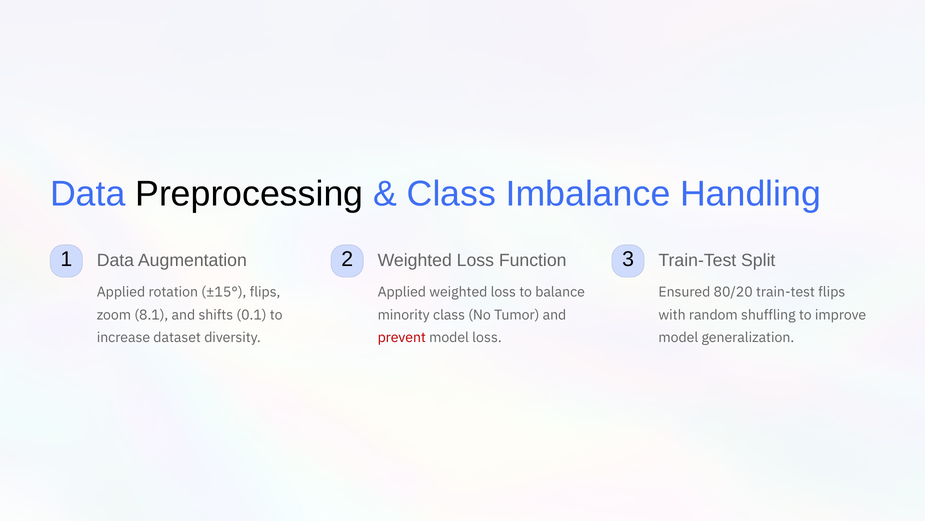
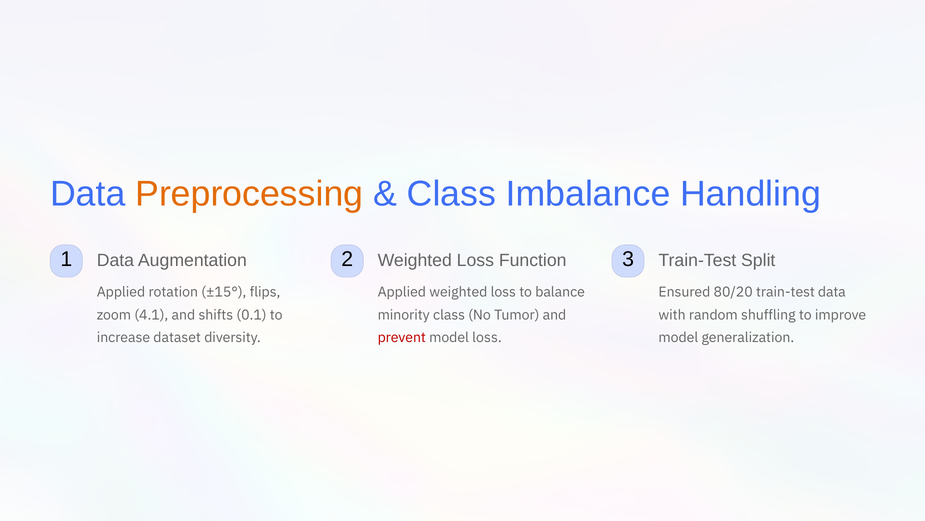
Preprocessing colour: black -> orange
train-test flips: flips -> data
8.1: 8.1 -> 4.1
